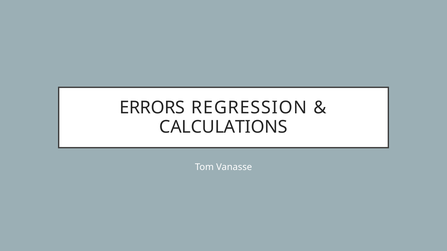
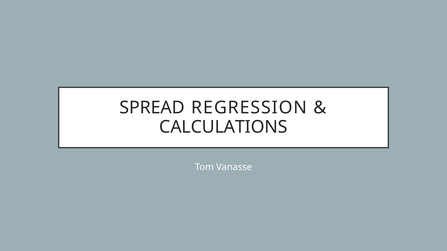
ERRORS: ERRORS -> SPREAD
